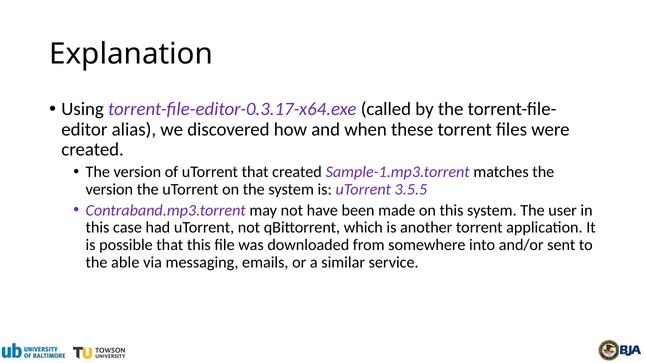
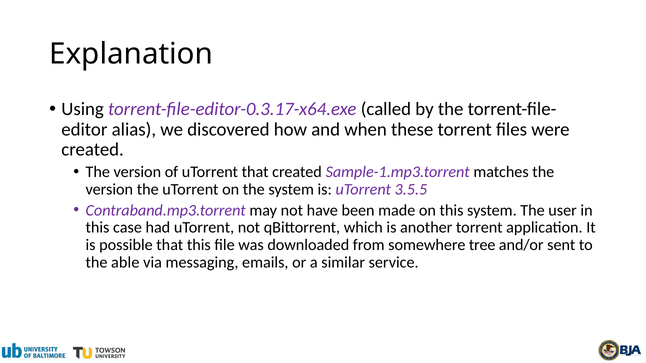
into: into -> tree
